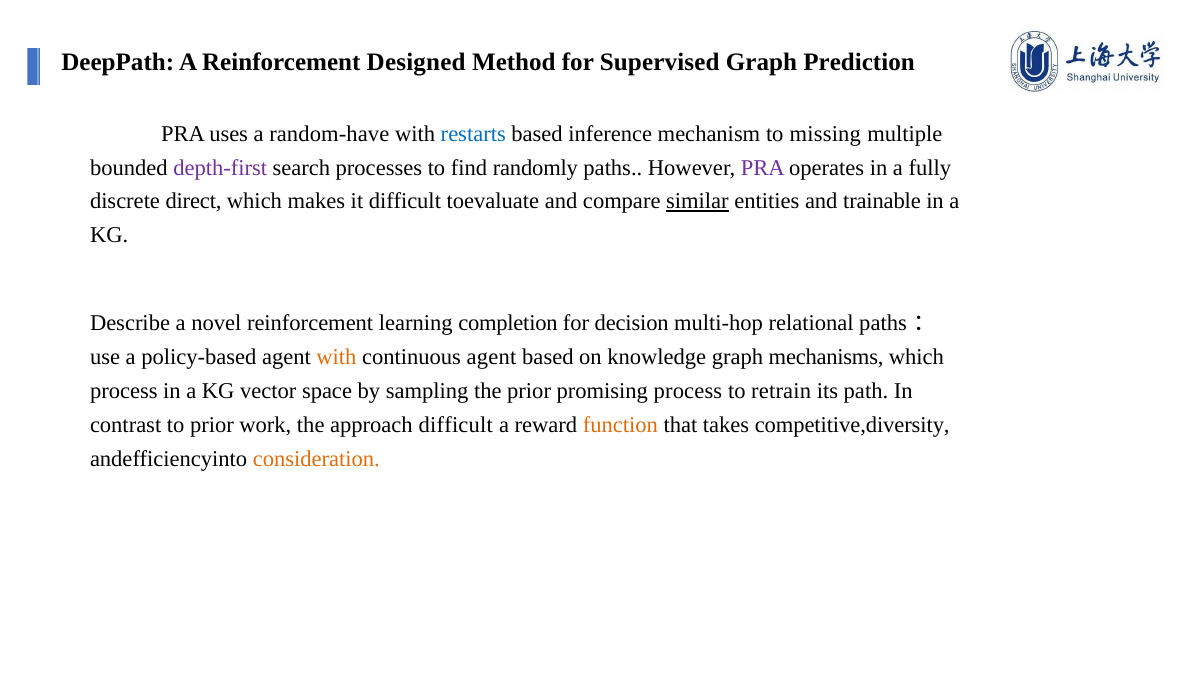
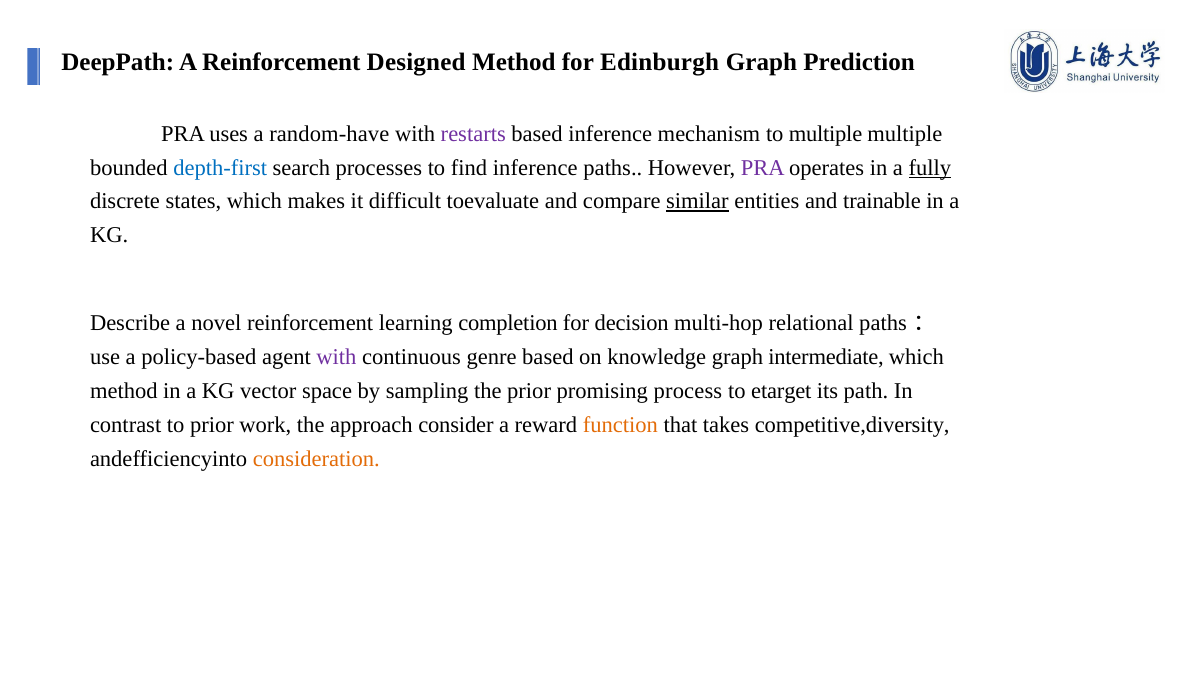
Supervised: Supervised -> Edinburgh
restarts colour: blue -> purple
to missing: missing -> multiple
depth-first colour: purple -> blue
find randomly: randomly -> inference
fully underline: none -> present
direct: direct -> states
with at (336, 357) colour: orange -> purple
continuous agent: agent -> genre
mechanisms: mechanisms -> intermediate
process at (124, 391): process -> method
retrain: retrain -> etarget
approach difficult: difficult -> consider
